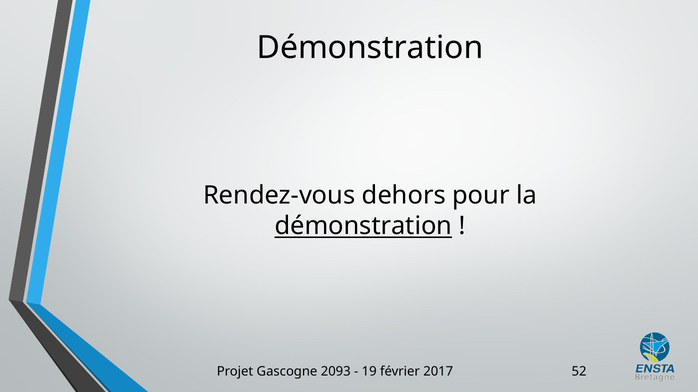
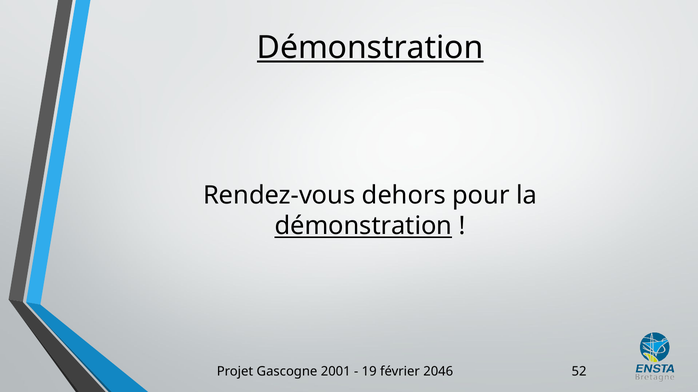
Démonstration at (370, 48) underline: none -> present
2093: 2093 -> 2001
2017: 2017 -> 2046
